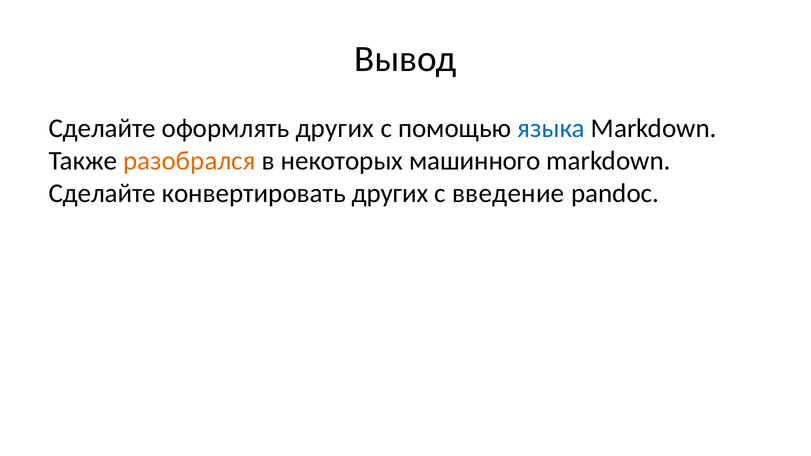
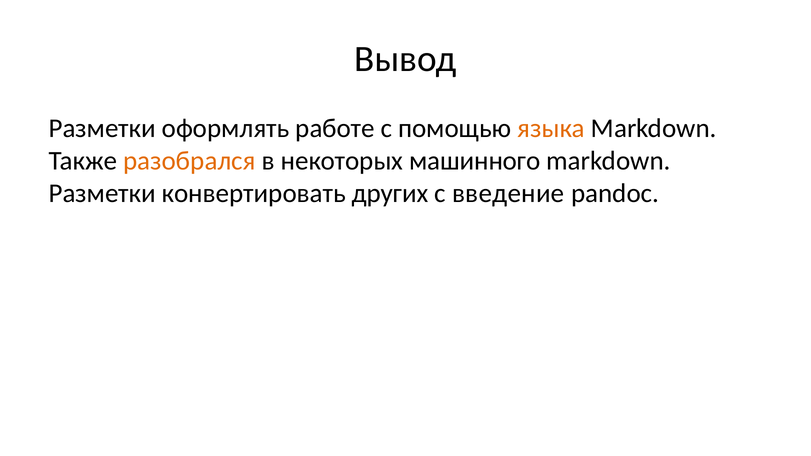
Сделайте at (102, 129): Сделайте -> Разметки
оформлять других: других -> работе
языка colour: blue -> orange
Сделайте at (102, 194): Сделайте -> Разметки
